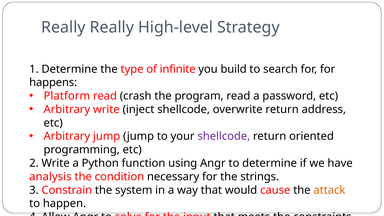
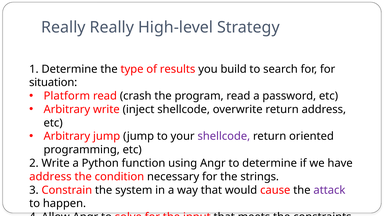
infinite: infinite -> results
happens: happens -> situation
analysis at (50, 177): analysis -> address
attack colour: orange -> purple
